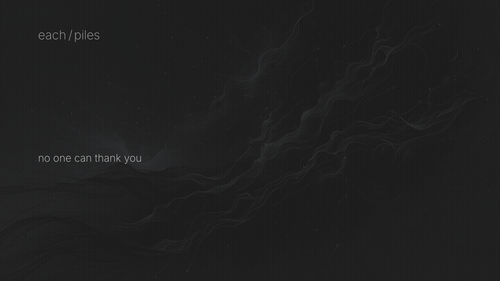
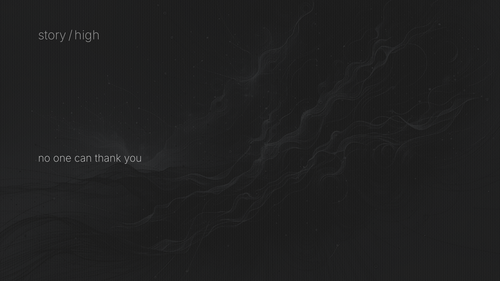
each: each -> story
piles: piles -> high
